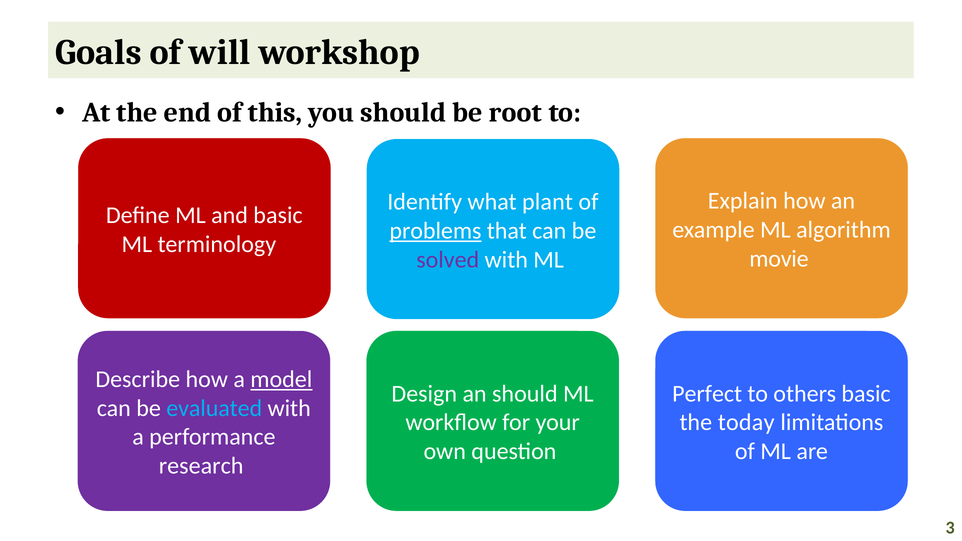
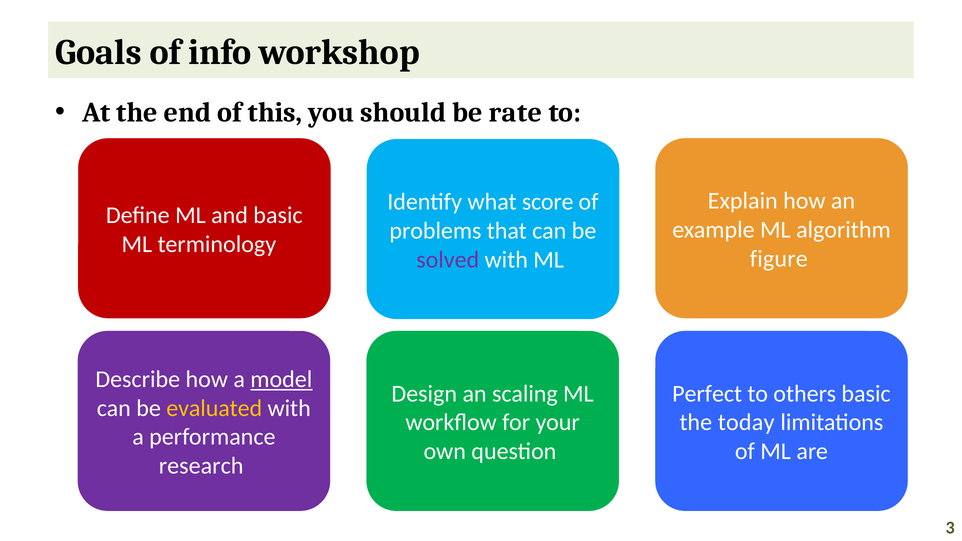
will: will -> info
root: root -> rate
plant: plant -> score
problems underline: present -> none
movie: movie -> figure
an should: should -> scaling
evaluated colour: light blue -> yellow
